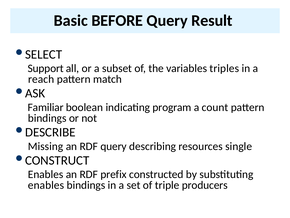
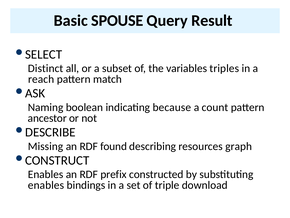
BEFORE: BEFORE -> SPOUSE
Support: Support -> Distinct
Familiar: Familiar -> Naming
program: program -> because
bindings at (47, 118): bindings -> ancestor
RDF query: query -> found
single: single -> graph
producers: producers -> download
